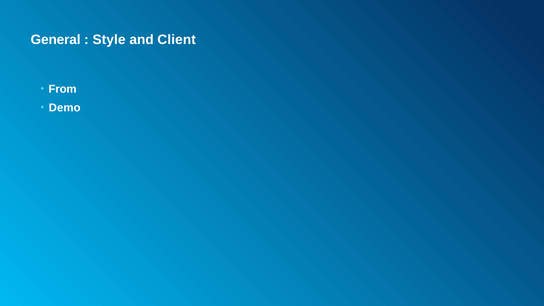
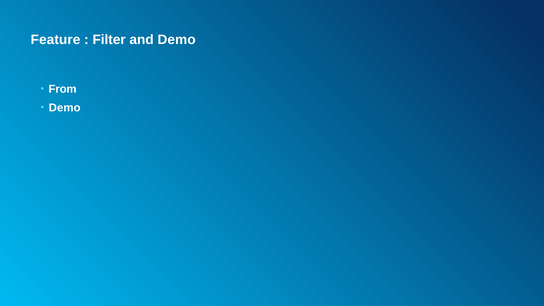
General: General -> Feature
Style: Style -> Filter
and Client: Client -> Demo
